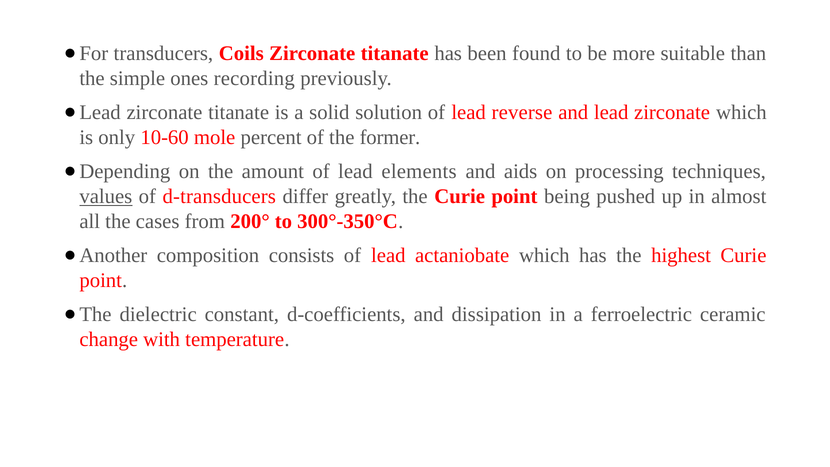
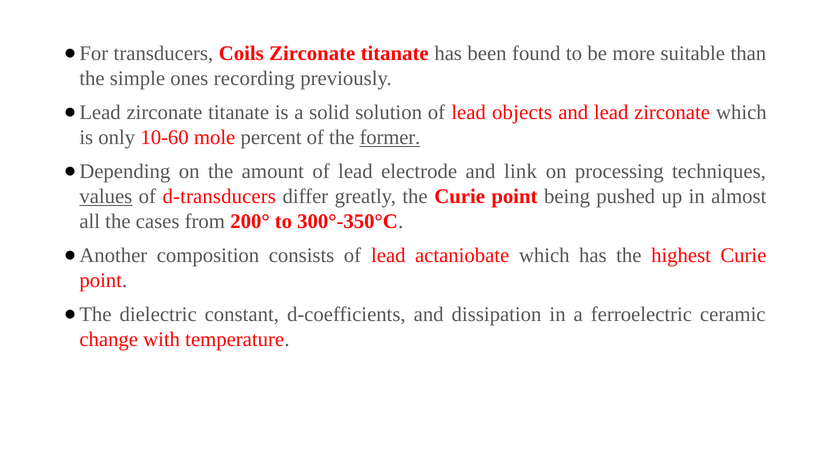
reverse: reverse -> objects
former underline: none -> present
elements: elements -> electrode
aids: aids -> link
